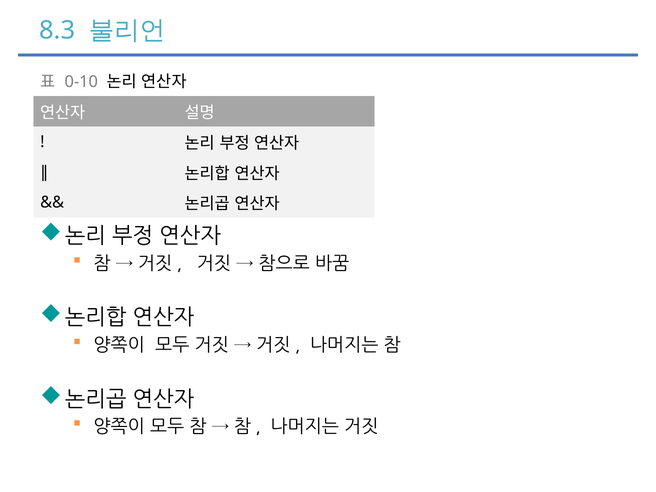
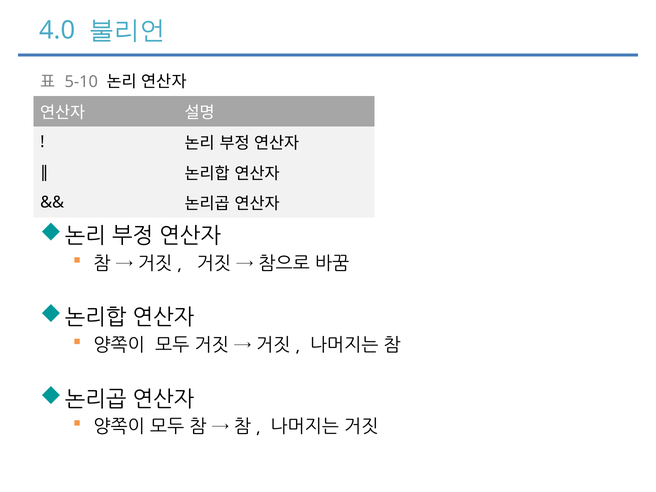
8.3: 8.3 -> 4.0
0-10: 0-10 -> 5-10
